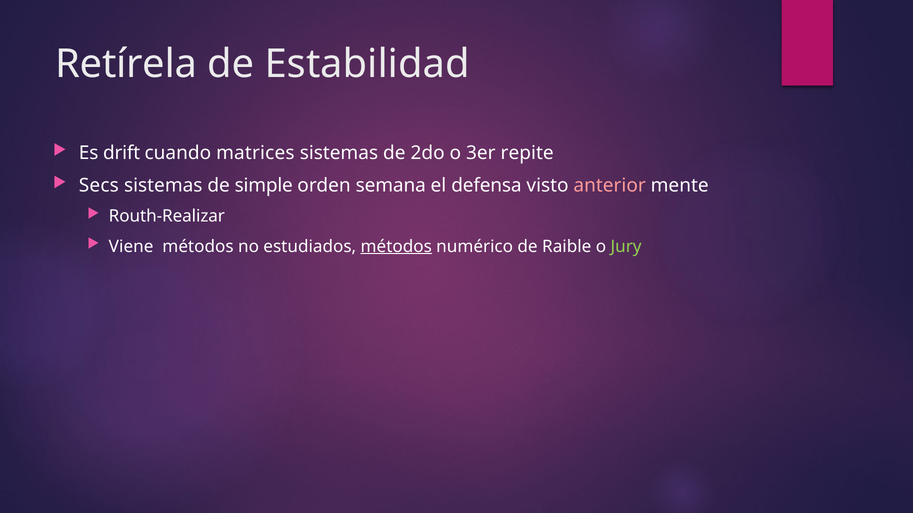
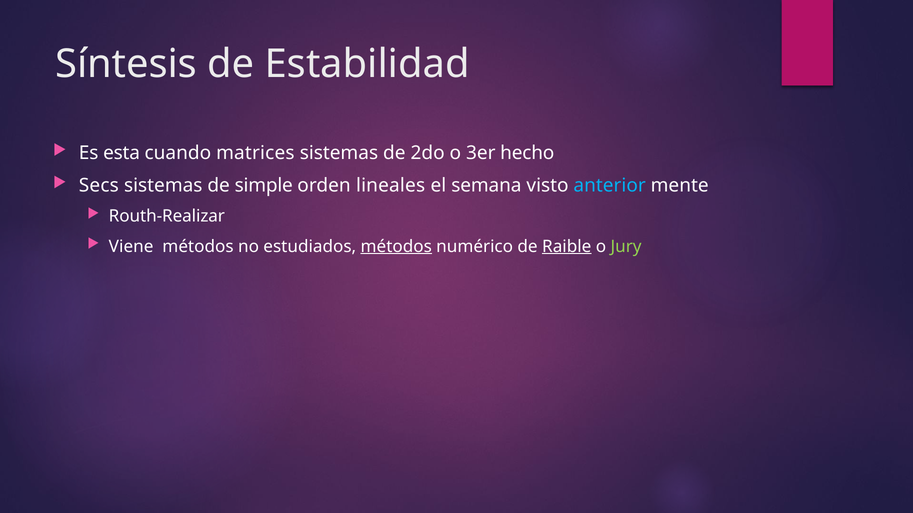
Retírela: Retírela -> Síntesis
drift: drift -> esta
repite: repite -> hecho
semana: semana -> lineales
defensa: defensa -> semana
anterior colour: pink -> light blue
Raible underline: none -> present
